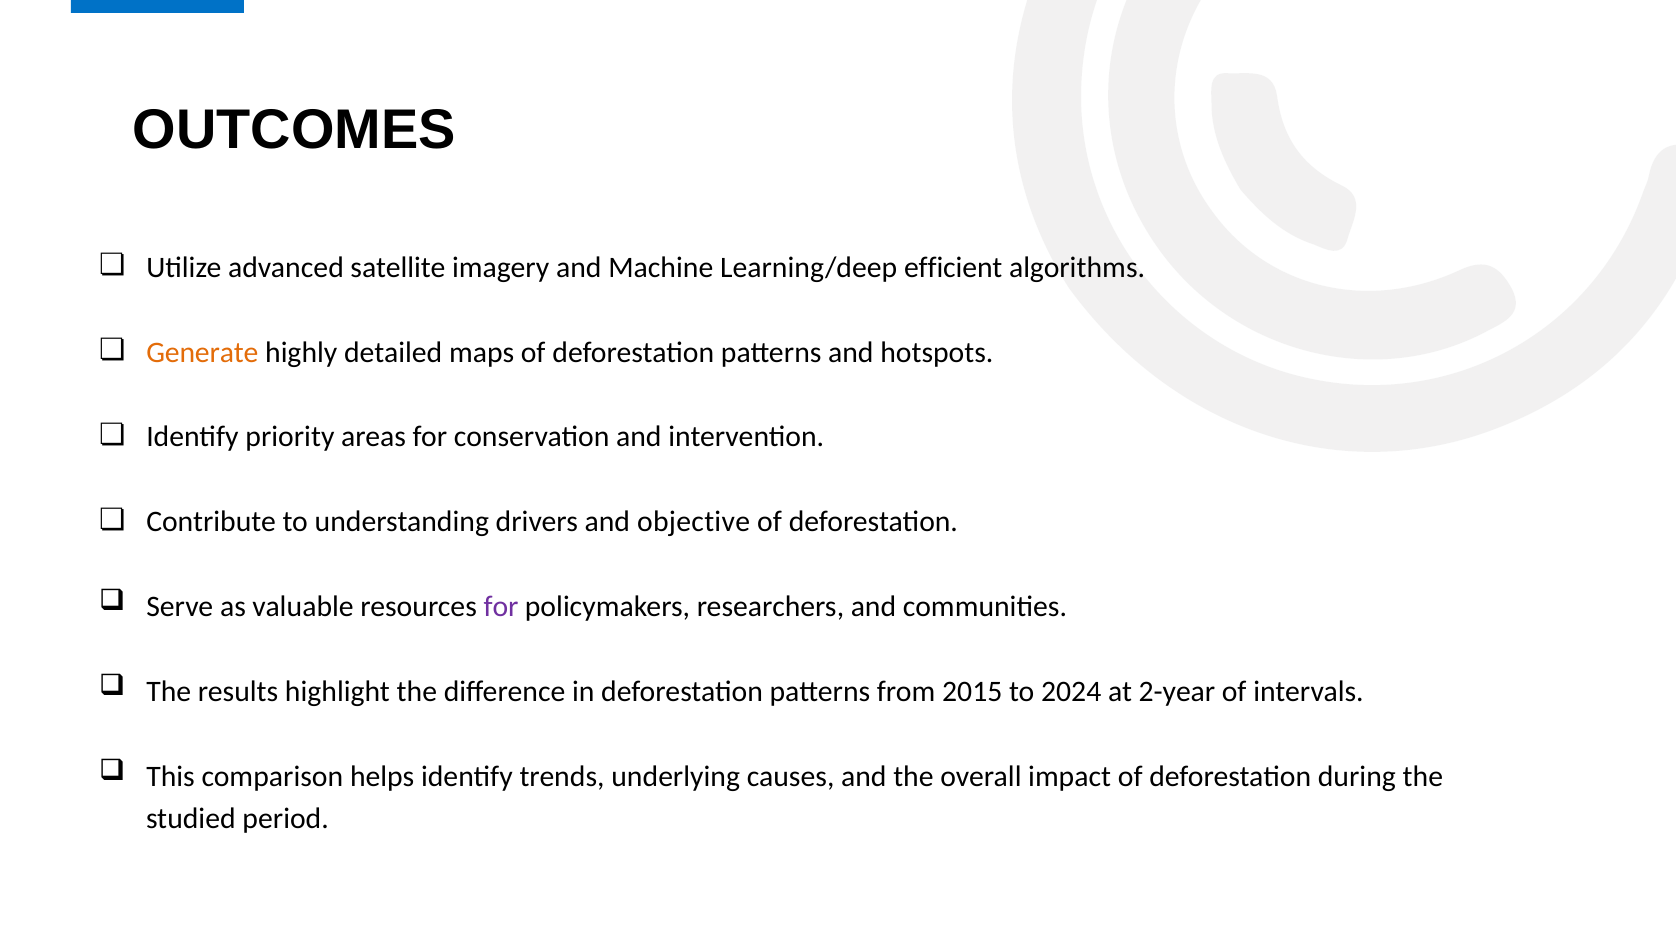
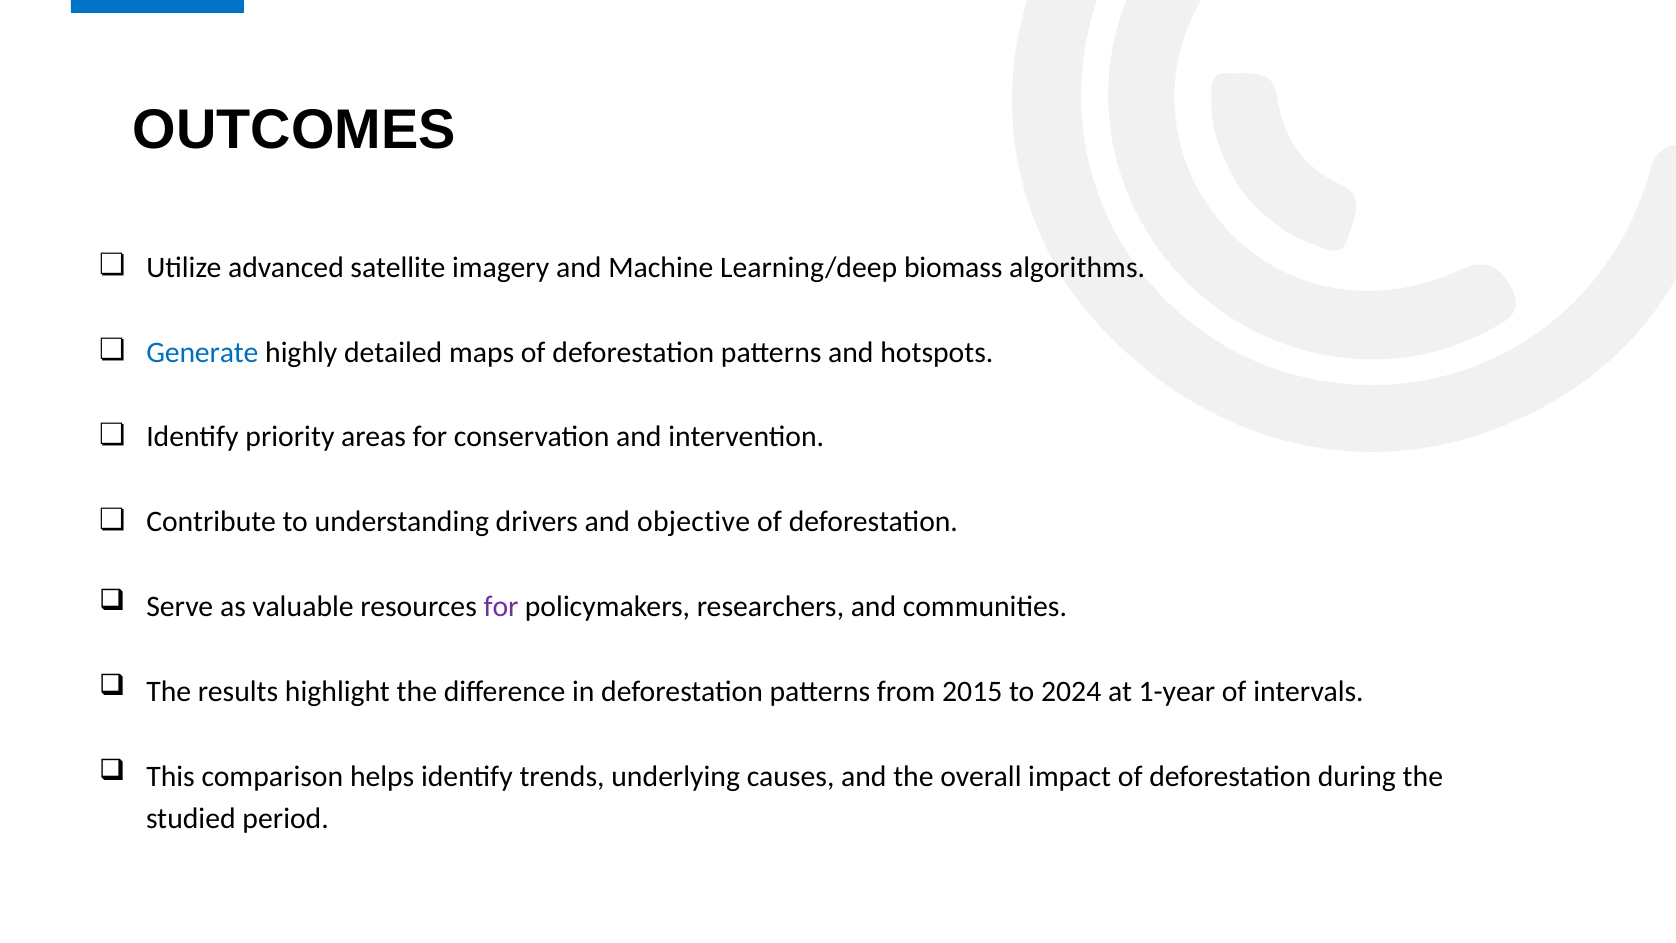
efficient: efficient -> biomass
Generate colour: orange -> blue
2-year: 2-year -> 1-year
